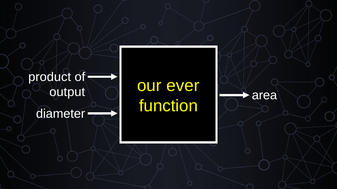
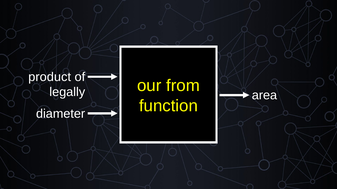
ever: ever -> from
output: output -> legally
